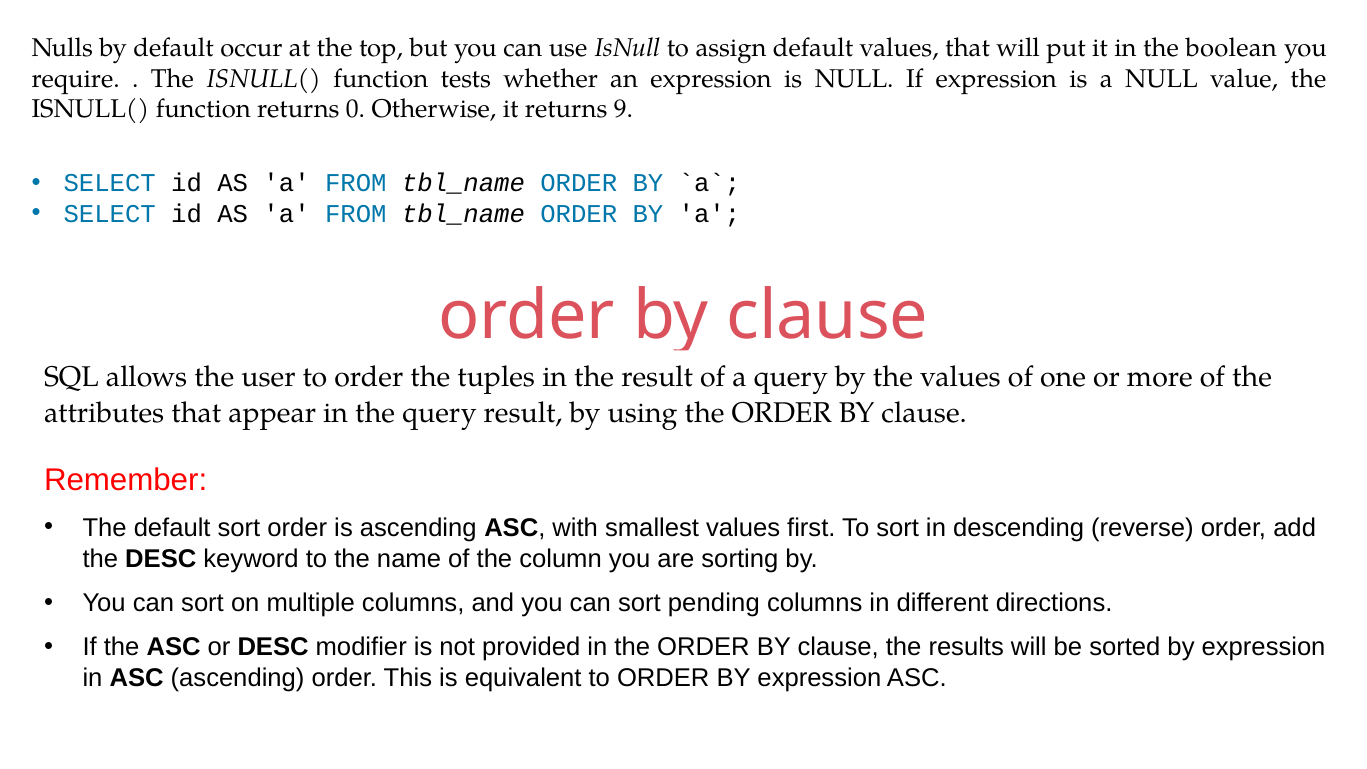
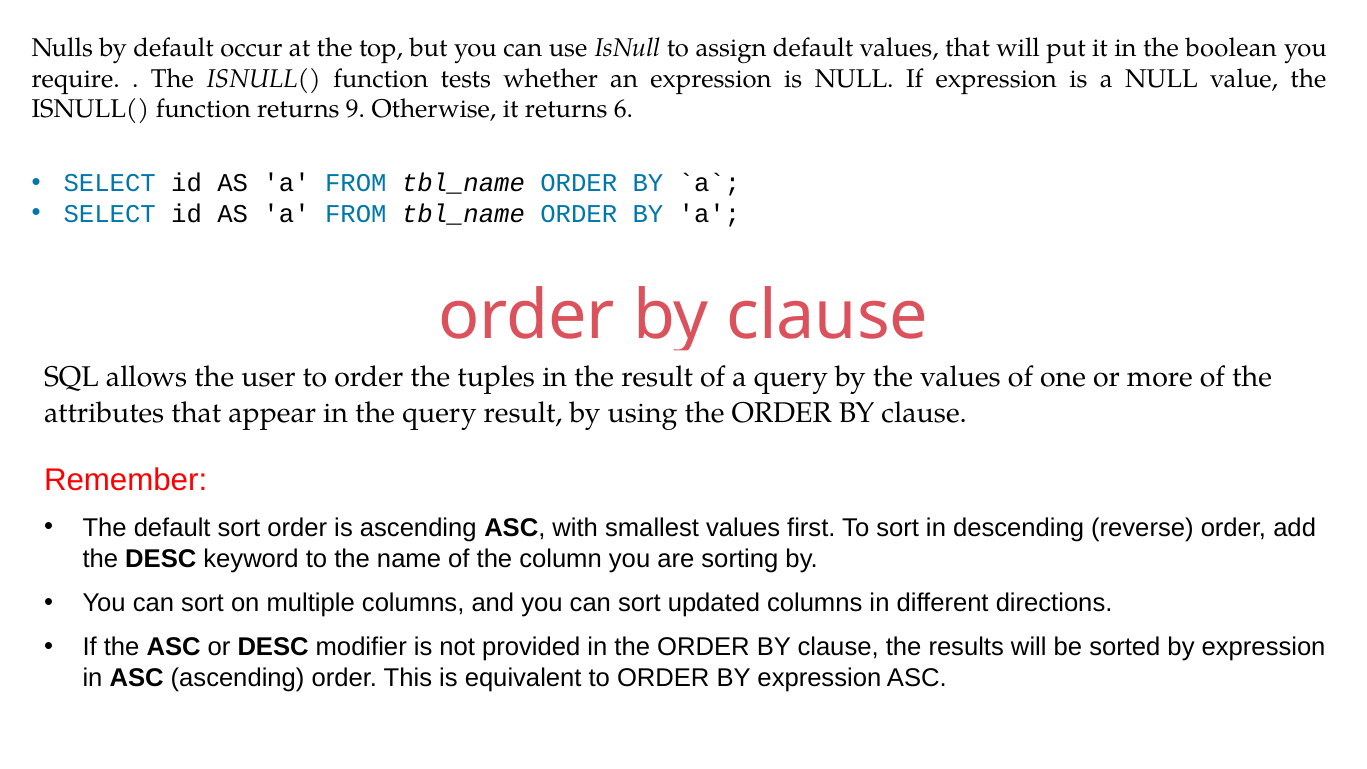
0: 0 -> 9
9: 9 -> 6
pending: pending -> updated
